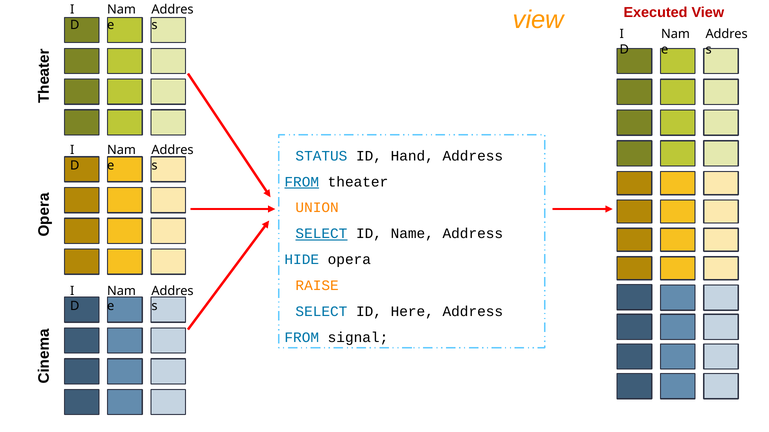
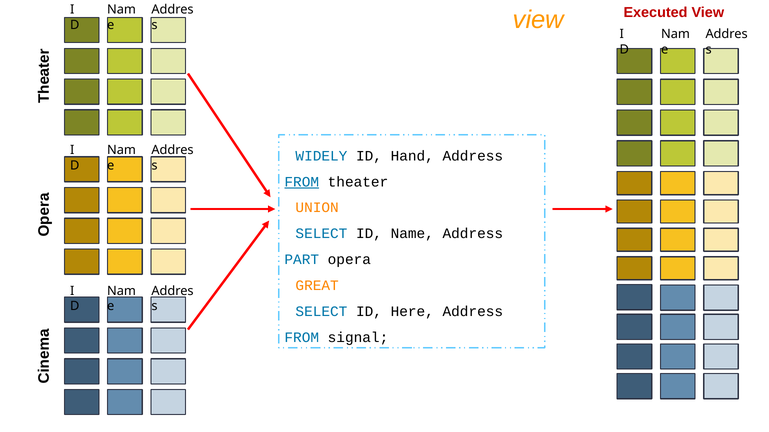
STATUS: STATUS -> WIDELY
SELECT at (321, 234) underline: present -> none
HIDE: HIDE -> PART
RAISE: RAISE -> GREAT
